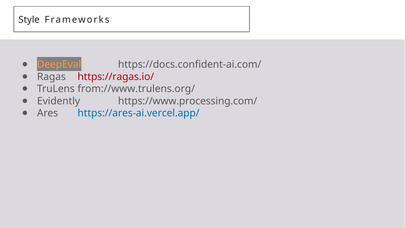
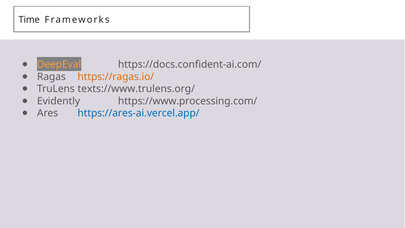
Style: Style -> Time
https://ragas.io/ colour: red -> orange
from://www.trulens.org/: from://www.trulens.org/ -> texts://www.trulens.org/
